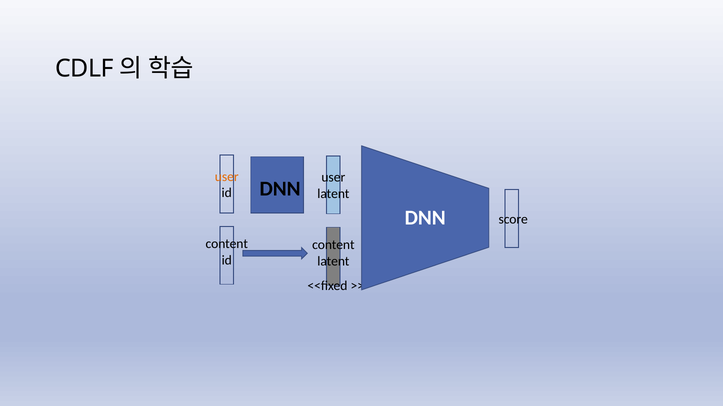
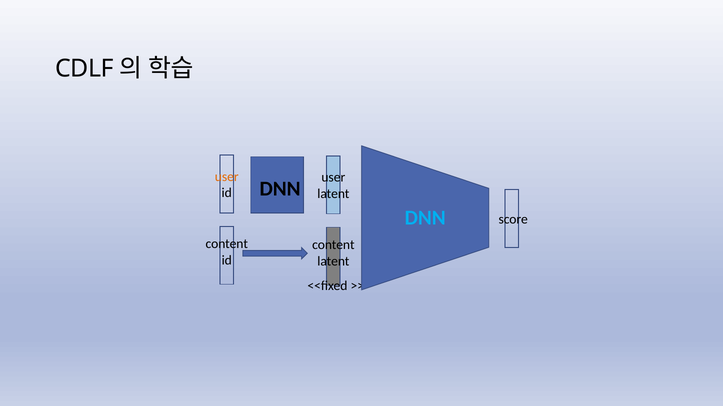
DNN at (425, 218) colour: white -> light blue
